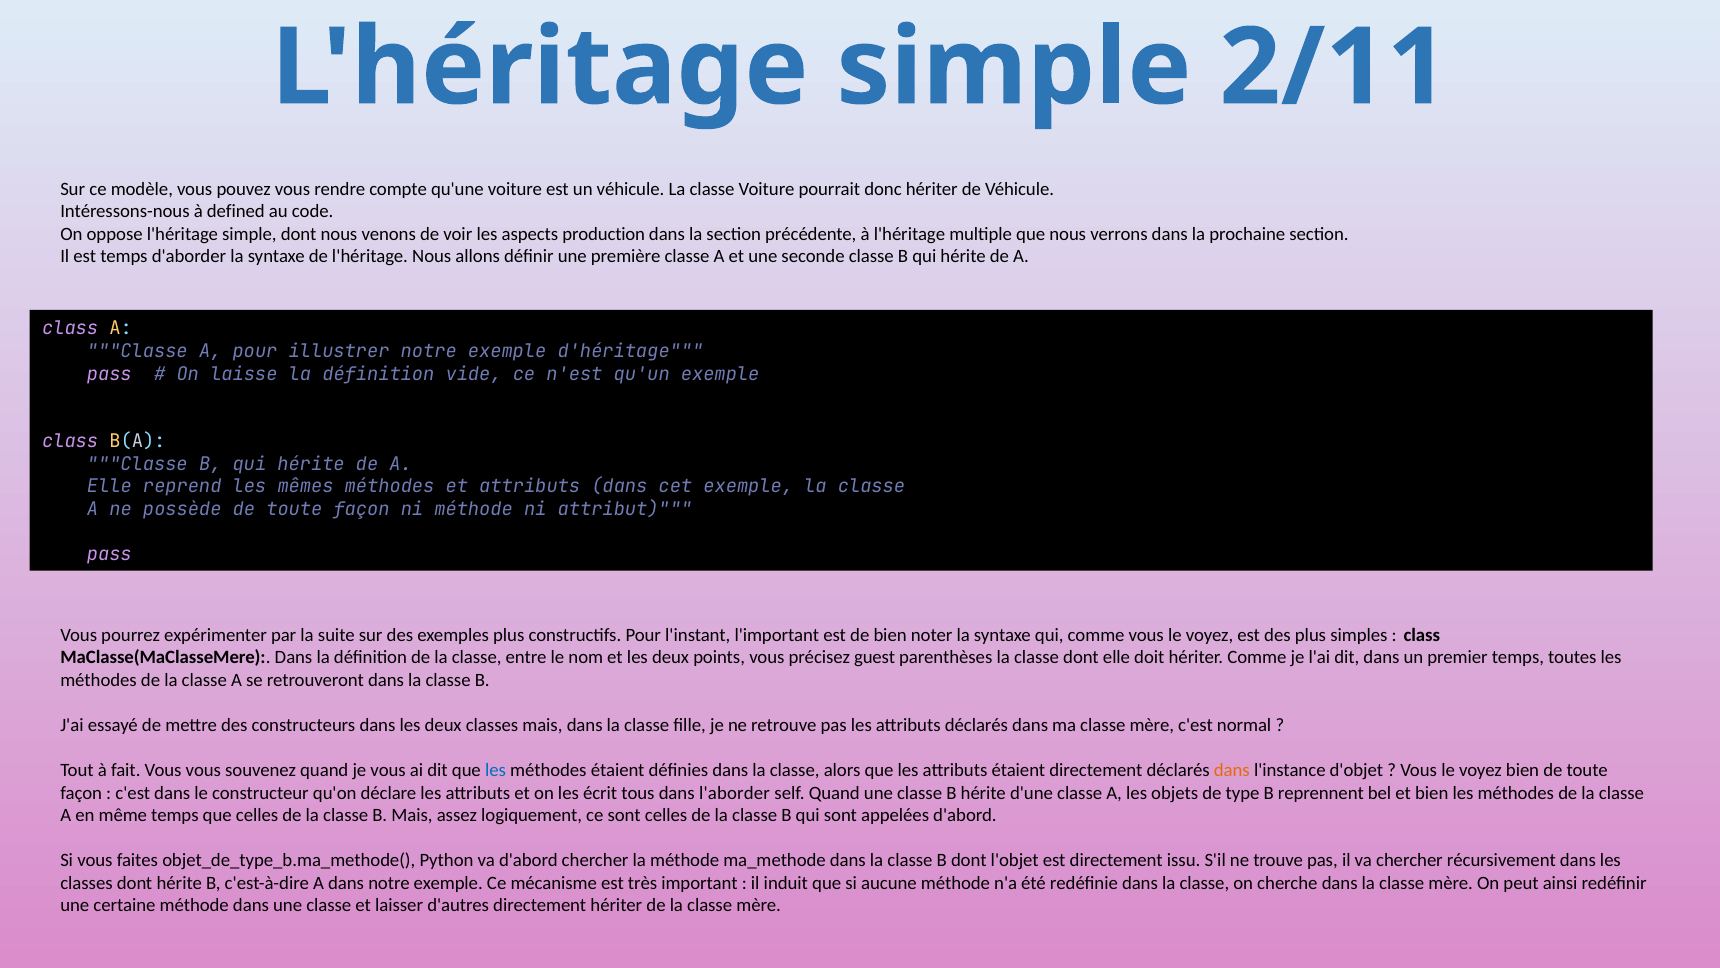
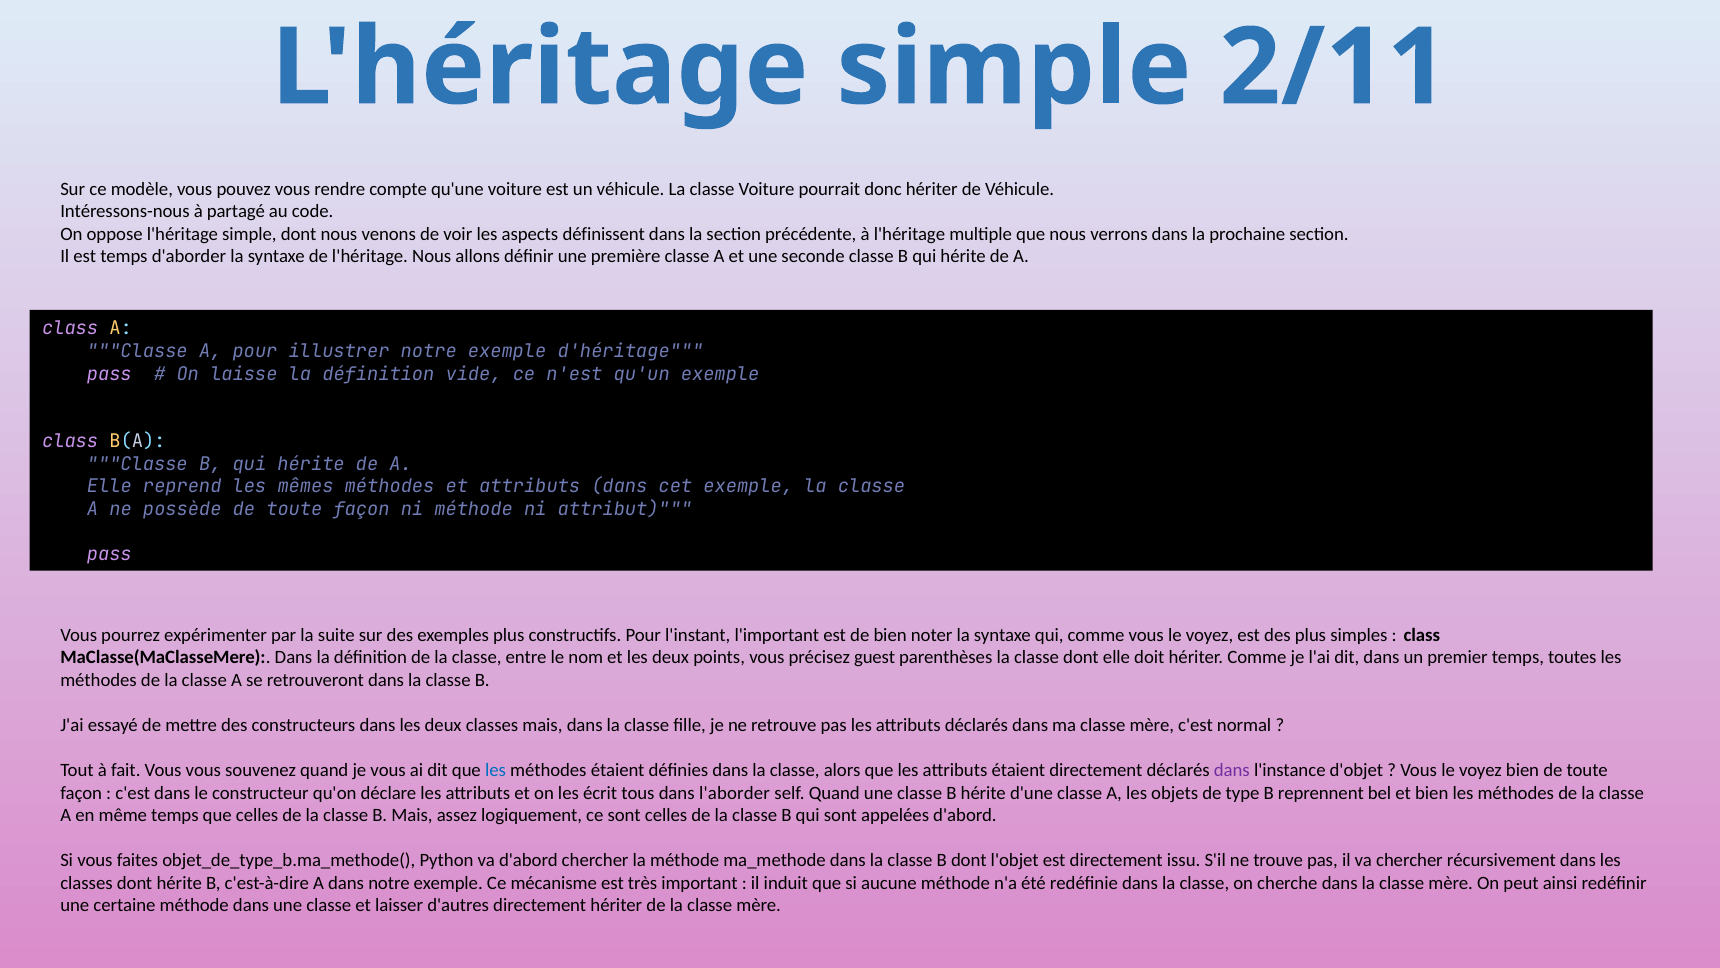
defined: defined -> partagé
production: production -> définissent
dans at (1232, 770) colour: orange -> purple
